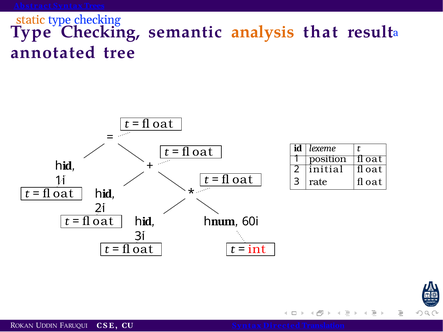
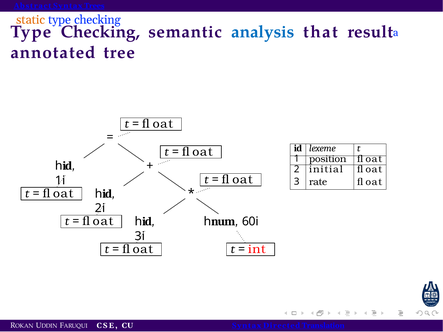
analysis colour: orange -> blue
